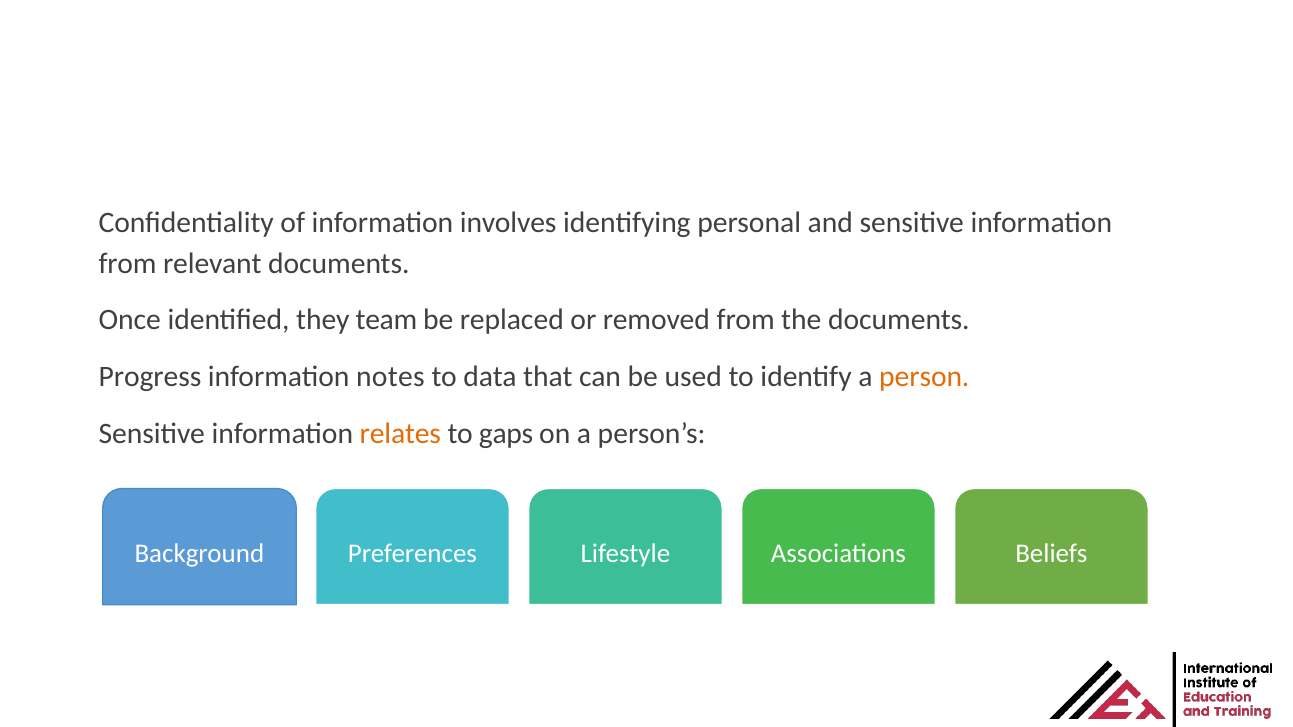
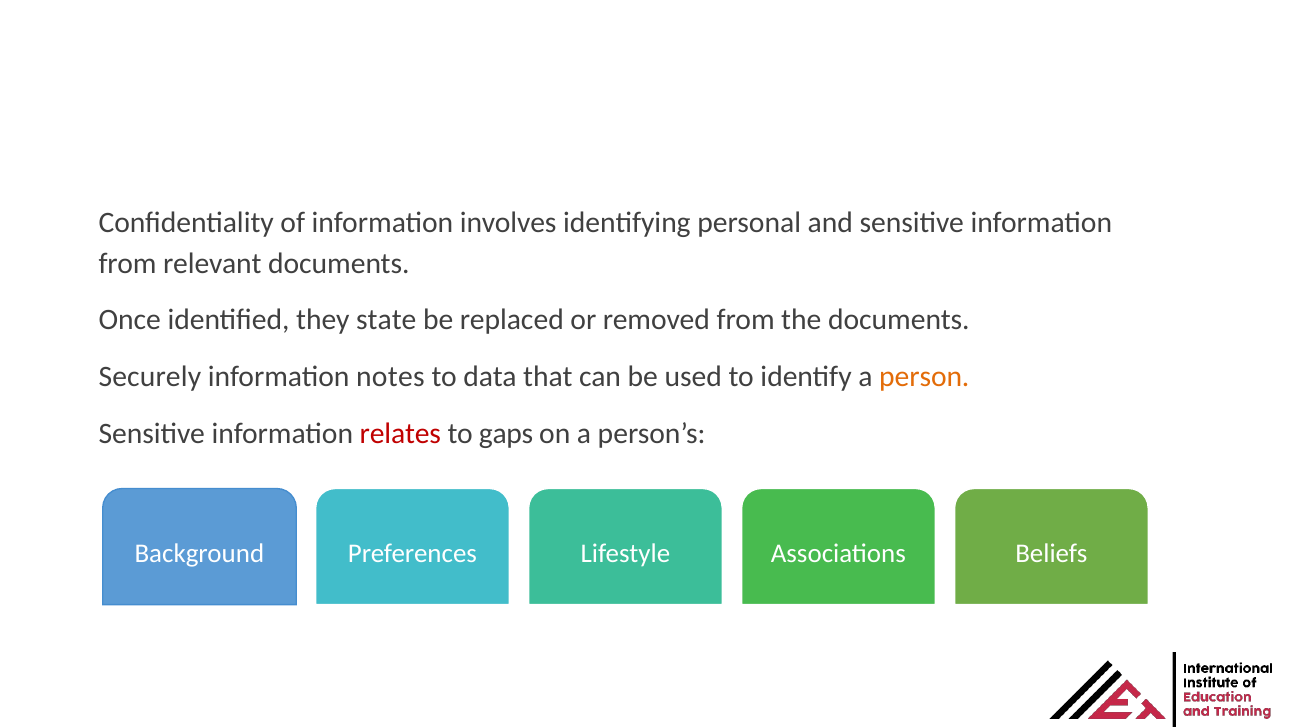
team: team -> state
Progress: Progress -> Securely
relates colour: orange -> red
